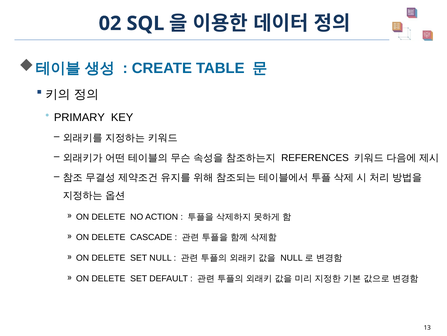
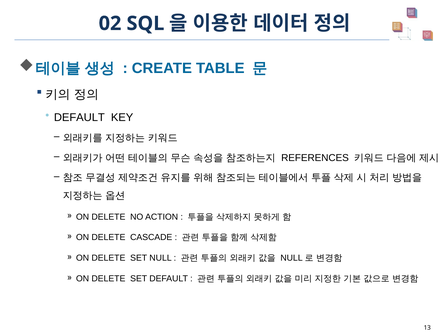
PRIMARY at (79, 117): PRIMARY -> DEFAULT
